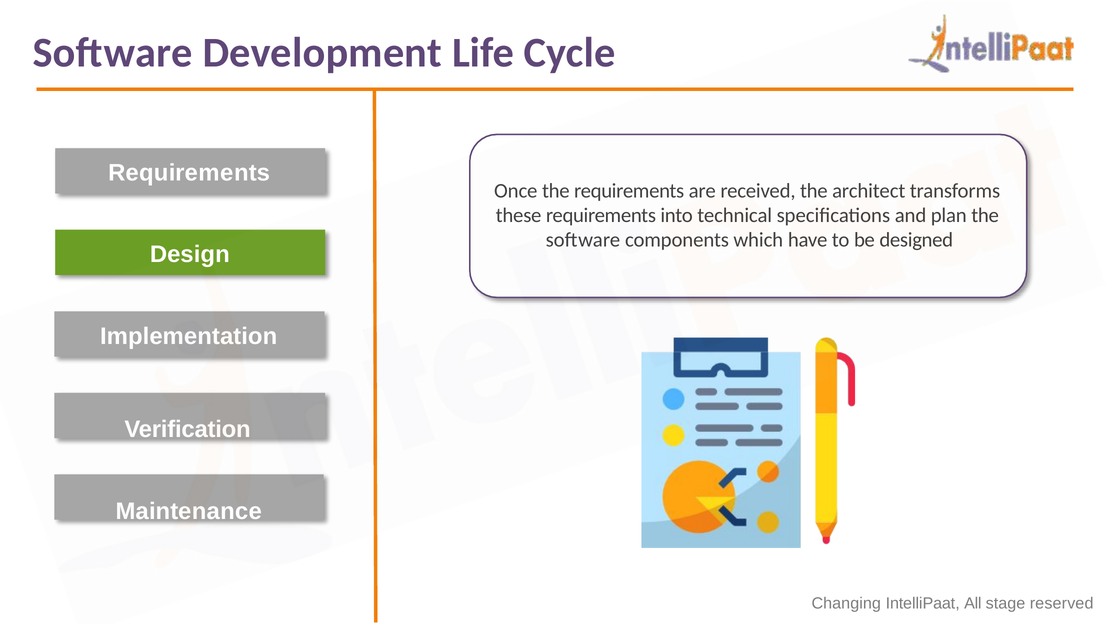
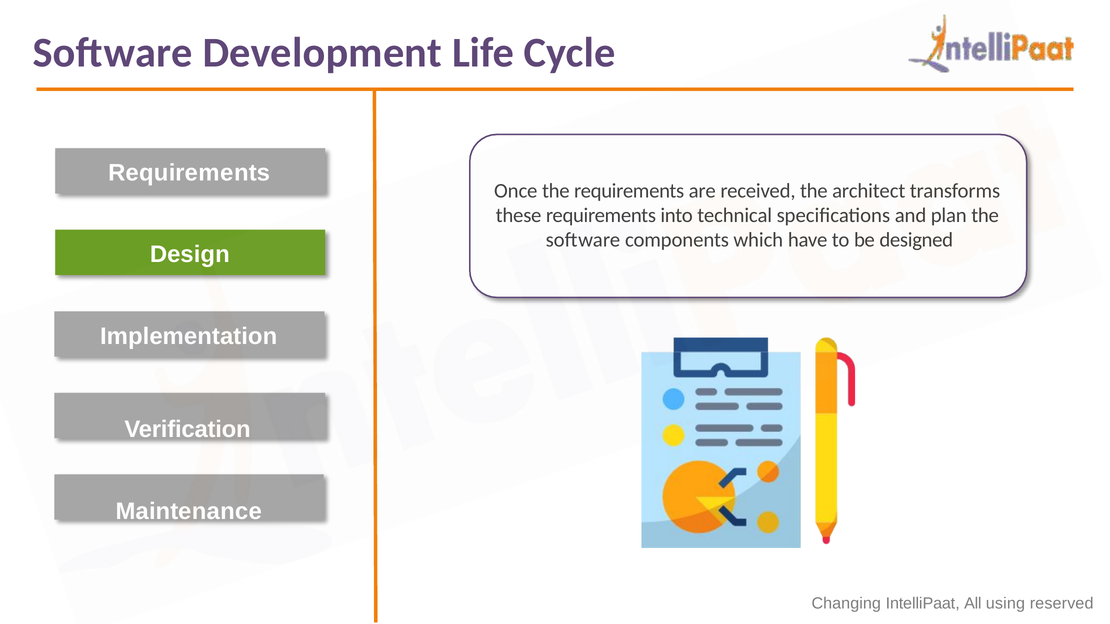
stage: stage -> using
